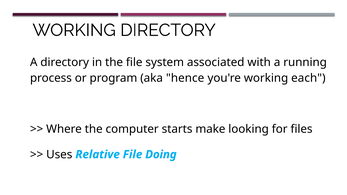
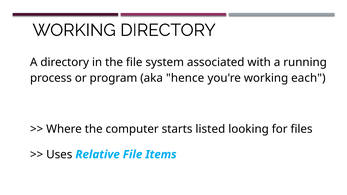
make: make -> listed
Doing: Doing -> Items
